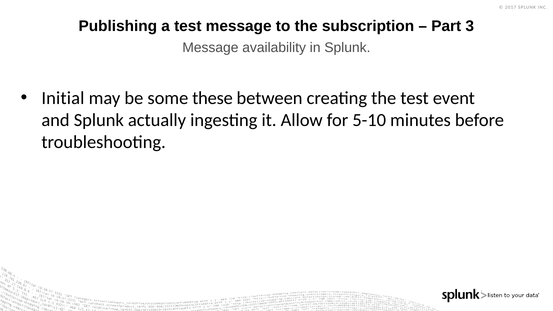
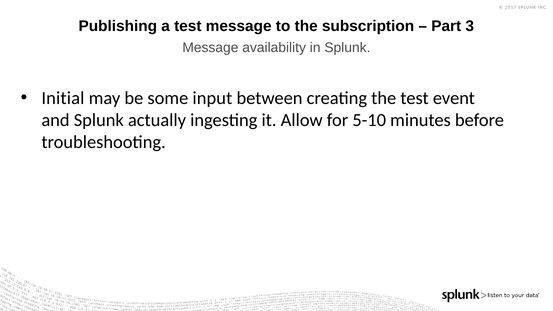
these: these -> input
